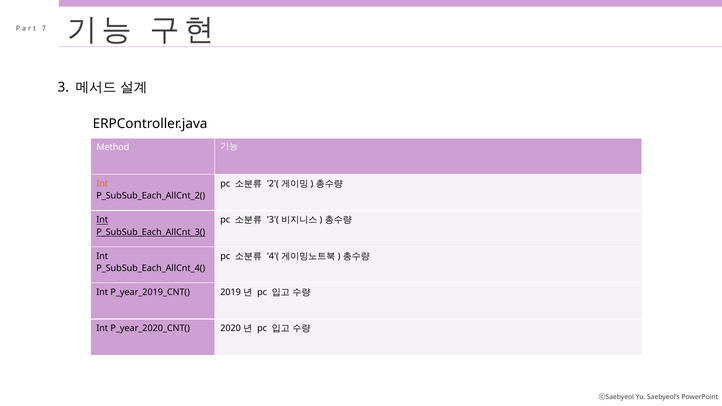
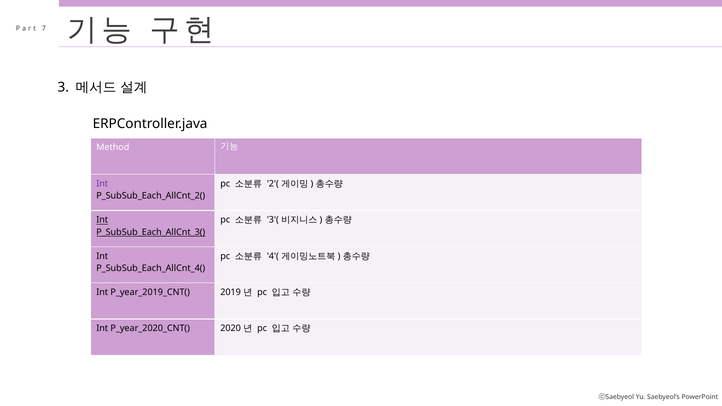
Int at (102, 184) colour: orange -> purple
